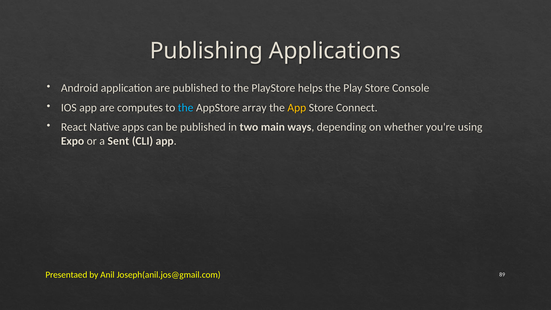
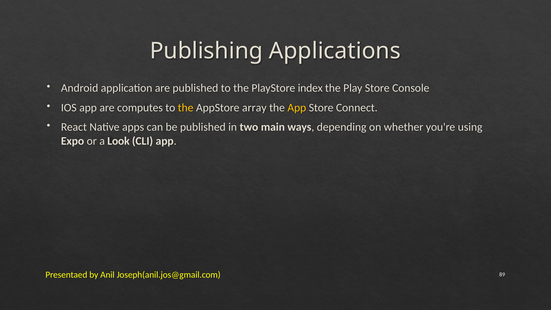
helps: helps -> index
the at (186, 108) colour: light blue -> yellow
Sent: Sent -> Look
